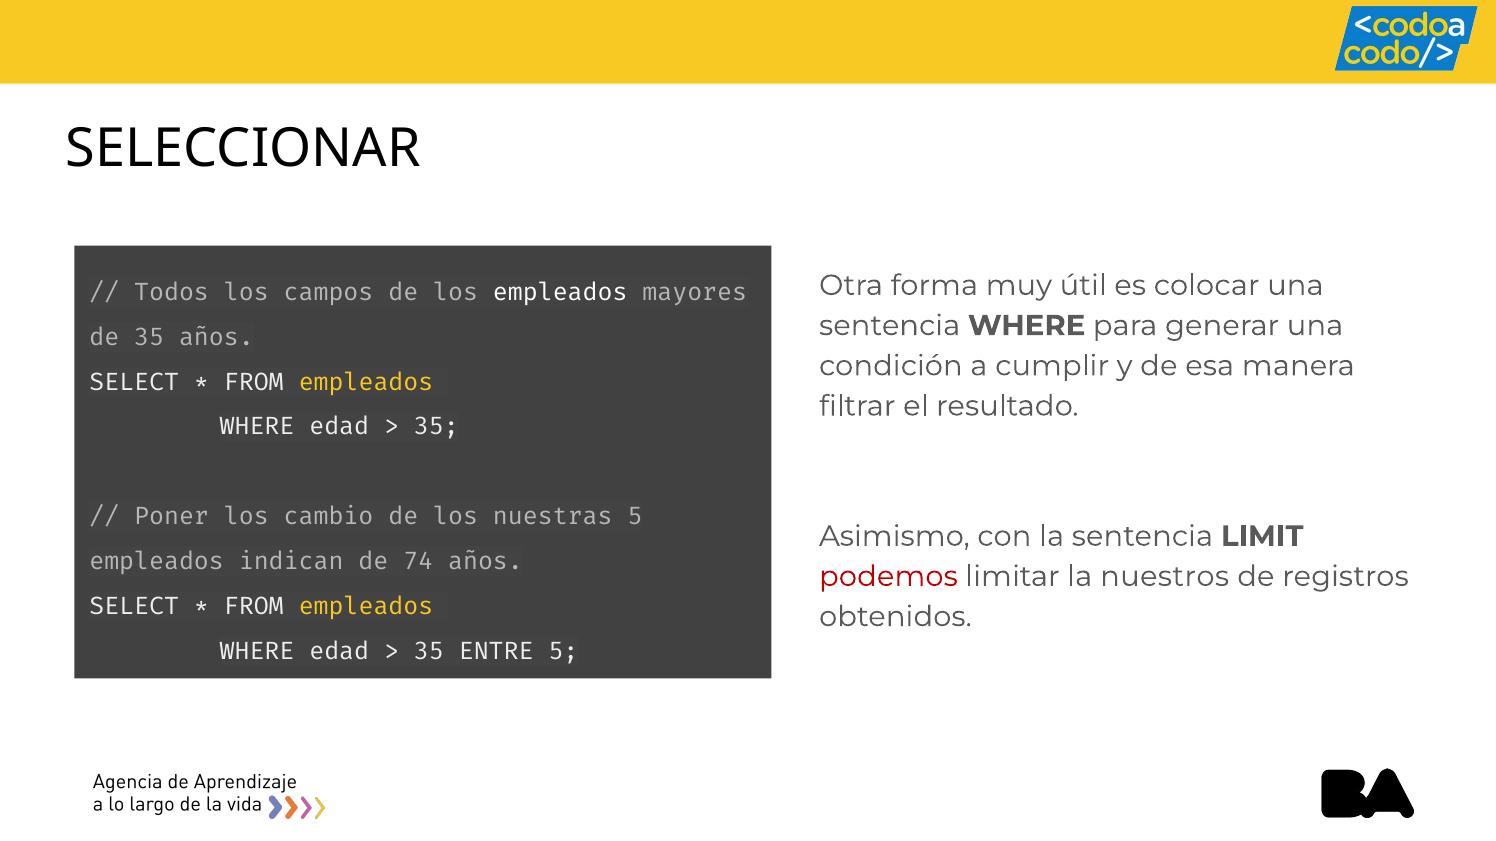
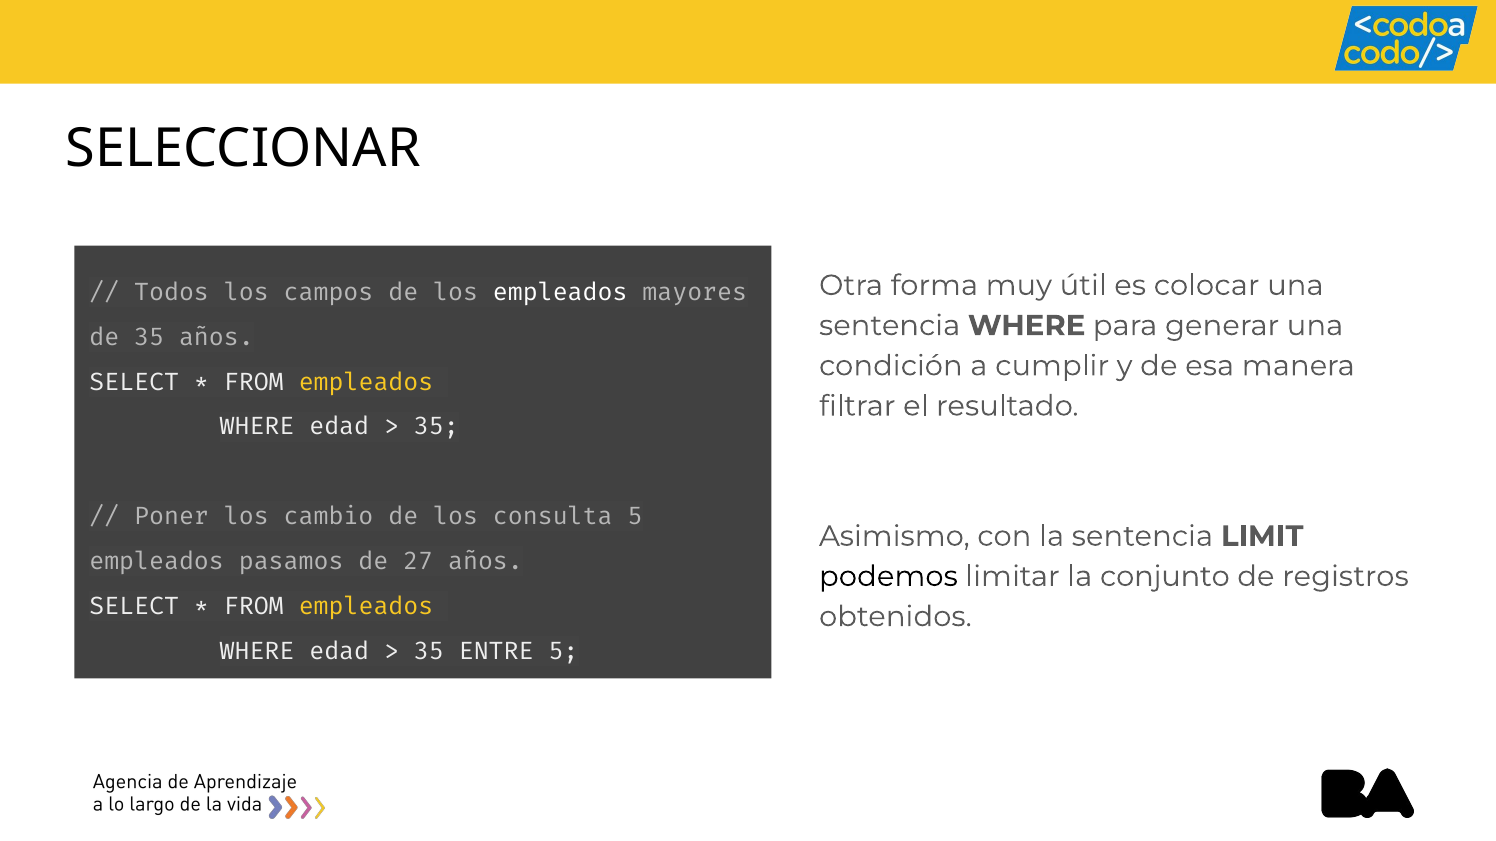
nuestras: nuestras -> consulta
indican: indican -> pasamos
74: 74 -> 27
podemos colour: red -> black
nuestros: nuestros -> conjunto
